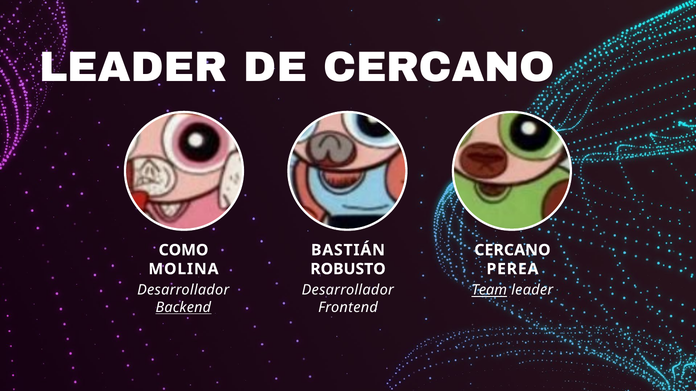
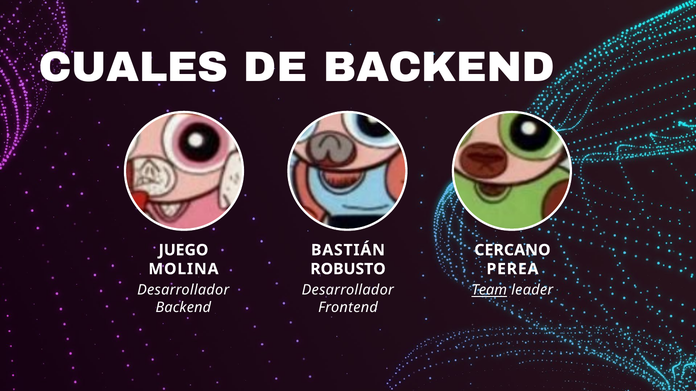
LEADER at (133, 67): LEADER -> CUALES
DE CERCANO: CERCANO -> BACKEND
COMO: COMO -> JUEGO
Backend at (183, 308) underline: present -> none
